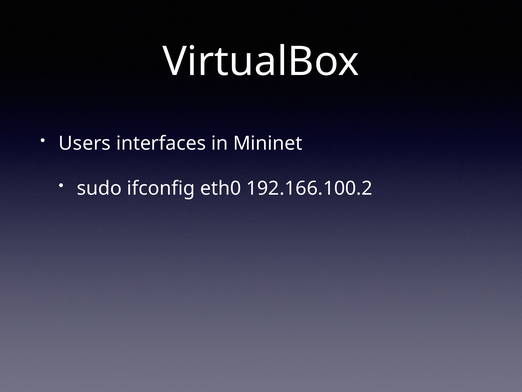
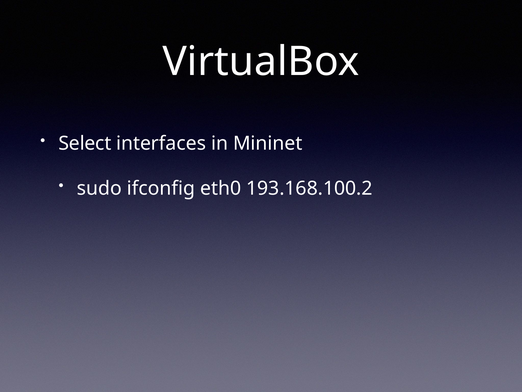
Users: Users -> Select
192.166.100.2: 192.166.100.2 -> 193.168.100.2
